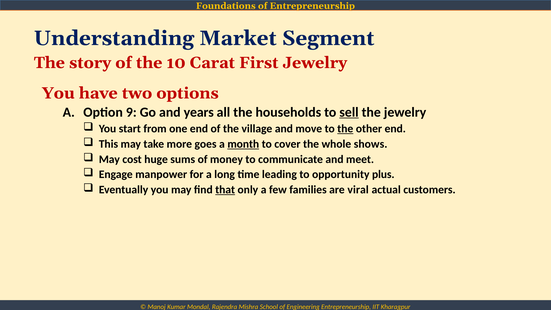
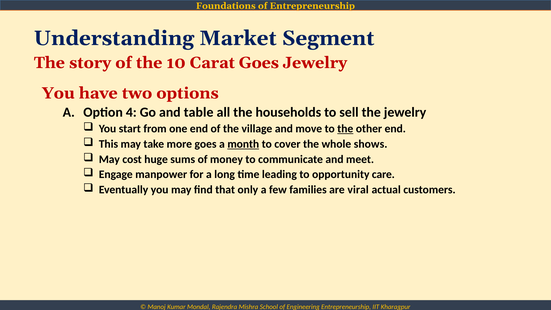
Carat First: First -> Goes
9: 9 -> 4
years: years -> table
sell underline: present -> none
plus: plus -> care
that underline: present -> none
